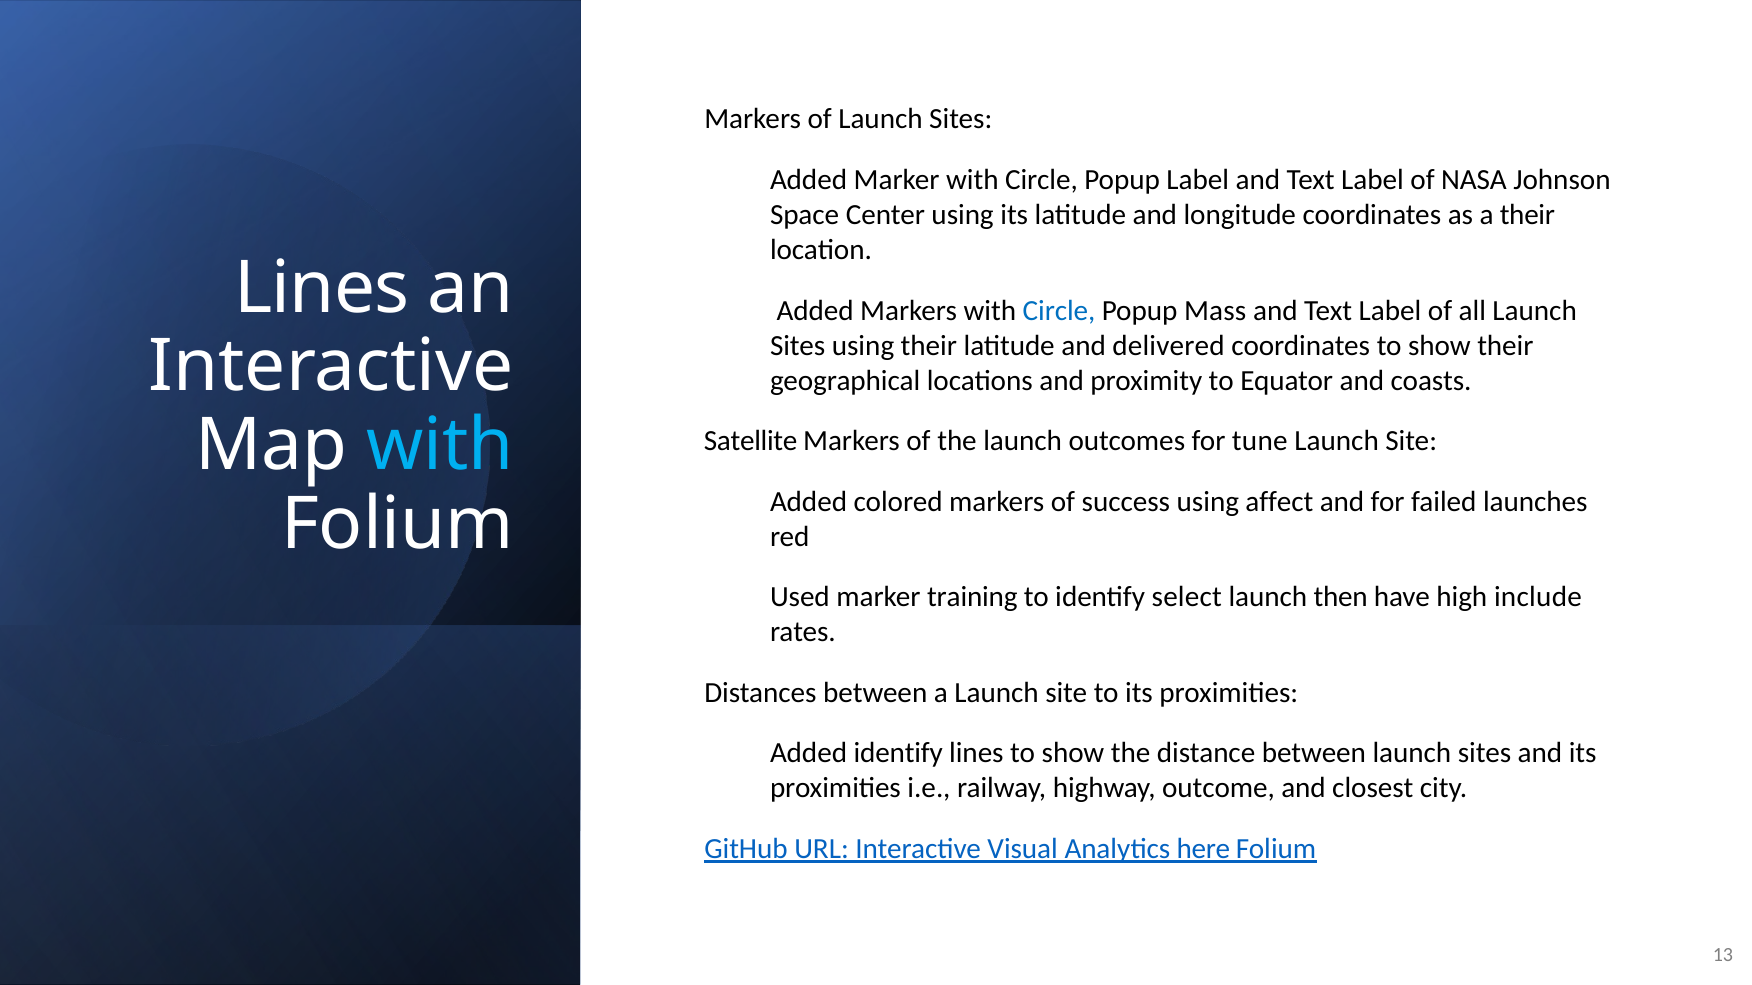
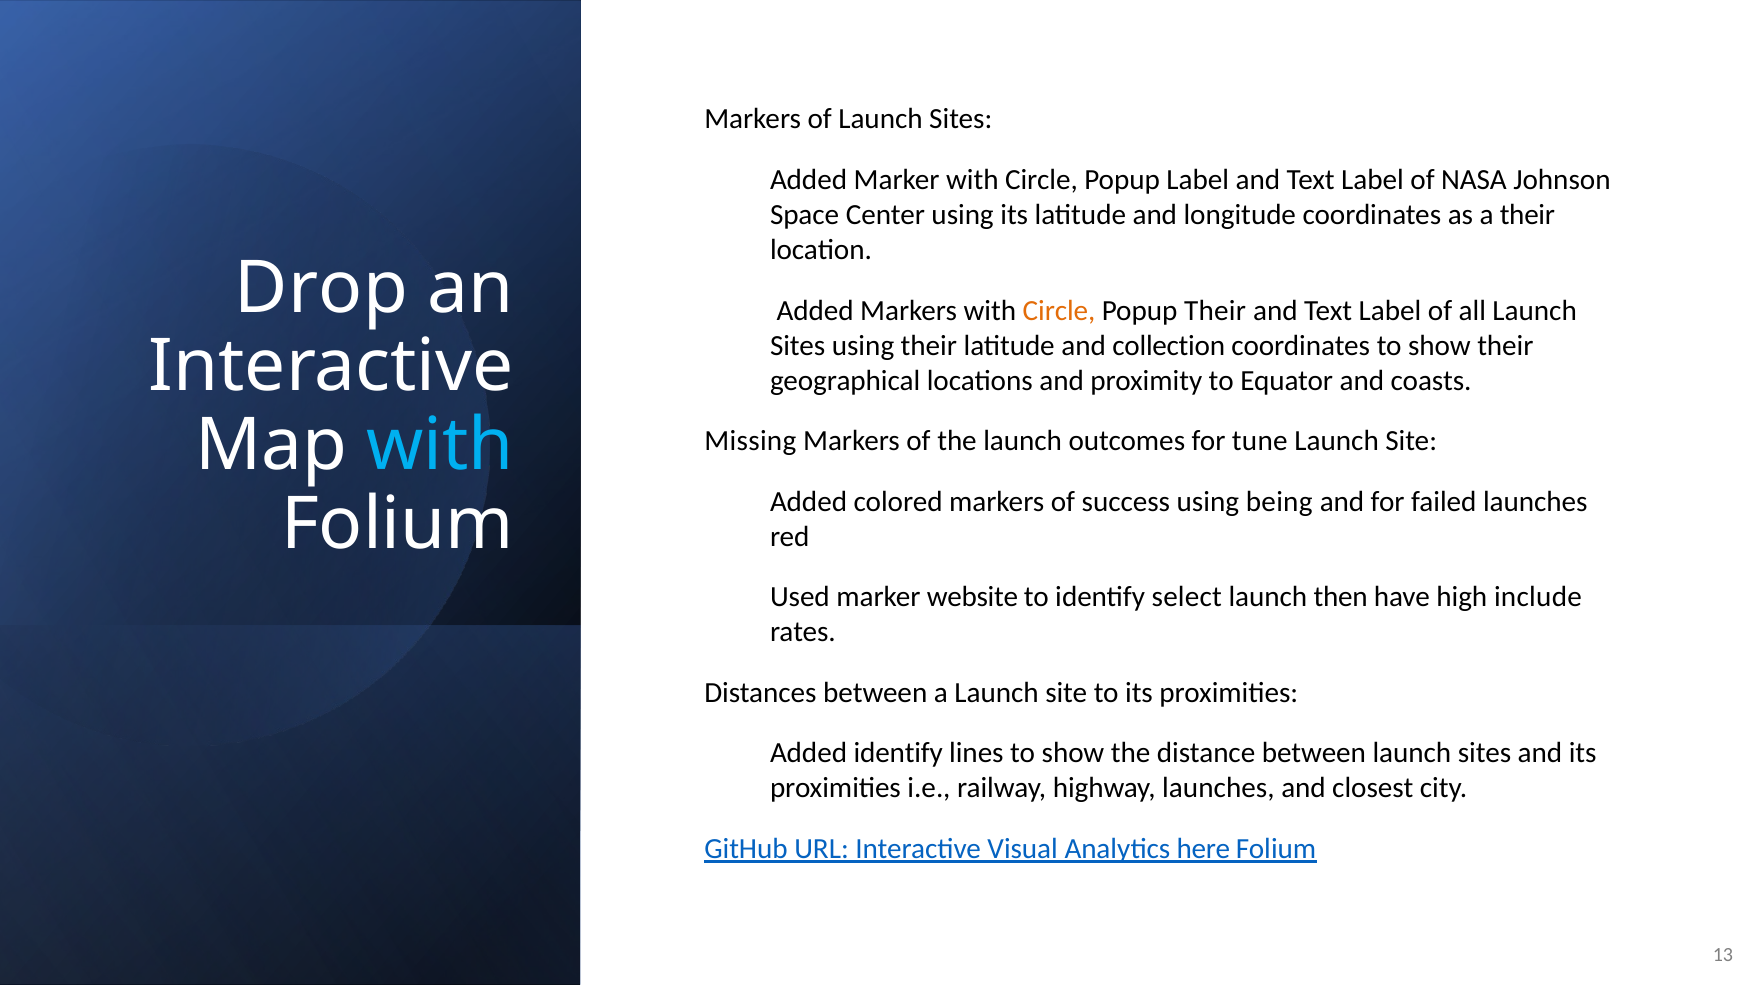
Lines at (322, 288): Lines -> Drop
Circle at (1059, 311) colour: blue -> orange
Popup Mass: Mass -> Their
delivered: delivered -> collection
Satellite: Satellite -> Missing
affect: affect -> being
training: training -> website
highway outcome: outcome -> launches
